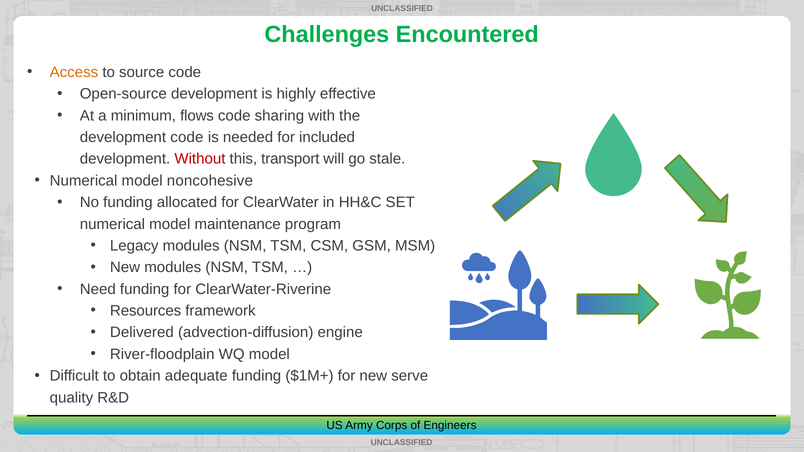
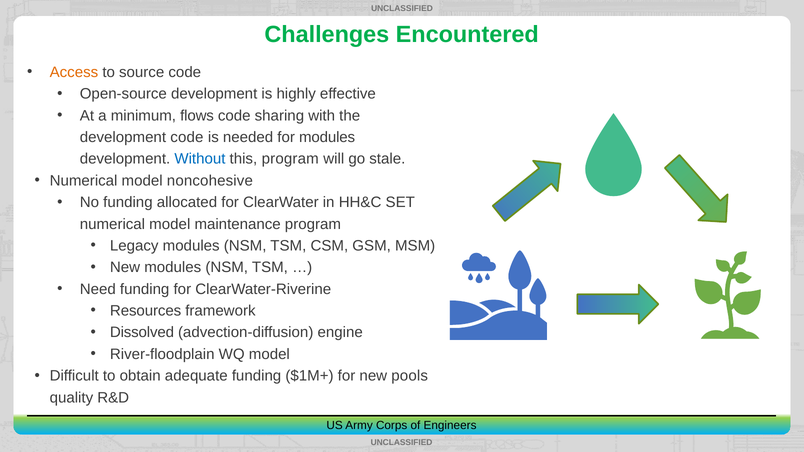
for included: included -> modules
Without colour: red -> blue
this transport: transport -> program
Delivered: Delivered -> Dissolved
serve: serve -> pools
